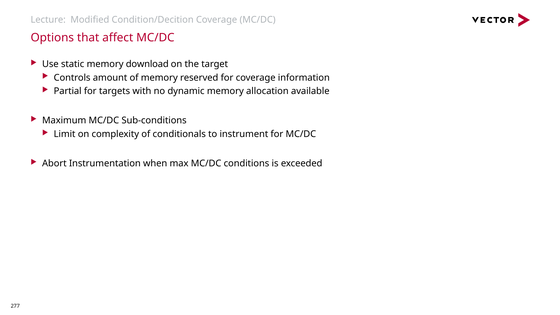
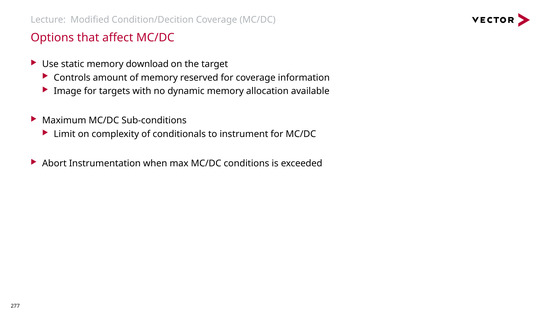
Partial: Partial -> Image
